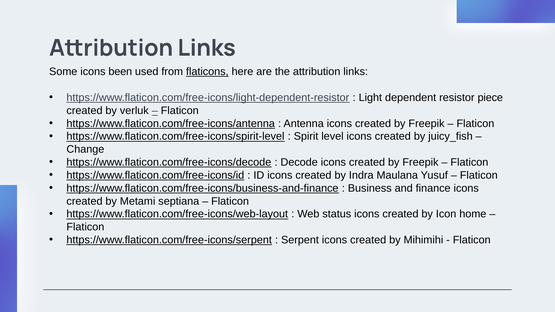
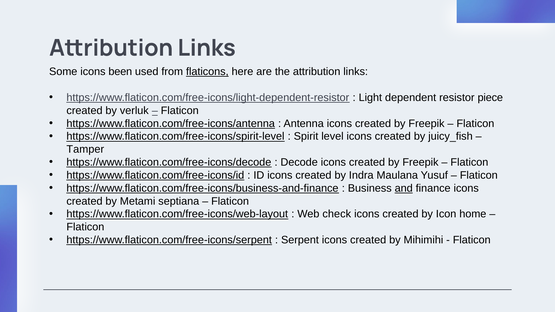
Change: Change -> Tamper
and underline: none -> present
status: status -> check
